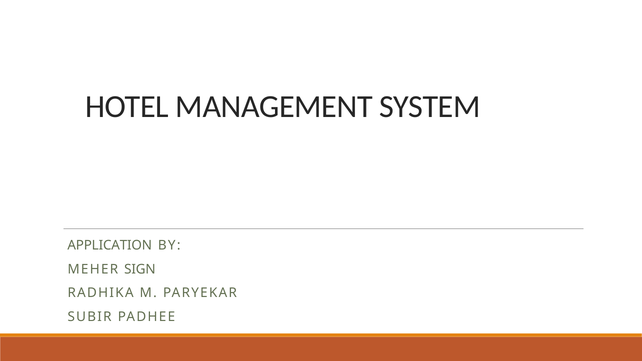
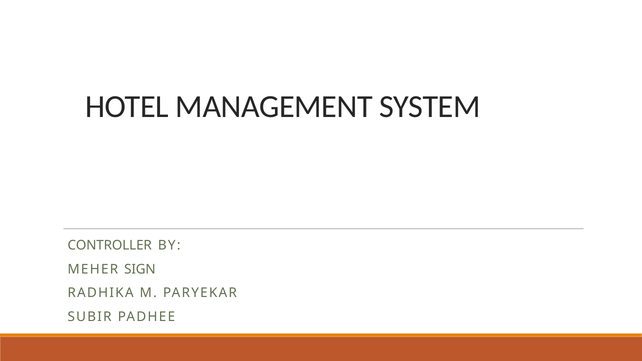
APPLICATION: APPLICATION -> CONTROLLER
